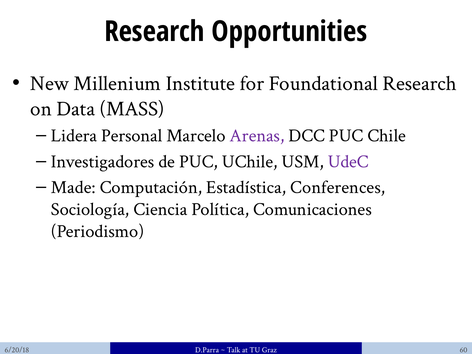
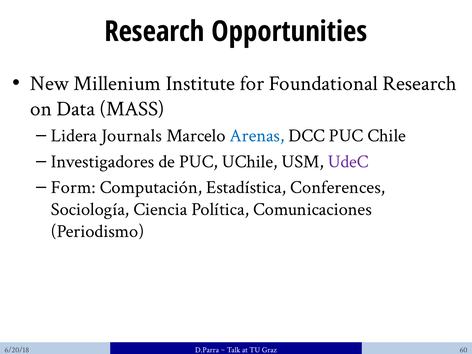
Personal: Personal -> Journals
Arenas colour: purple -> blue
Made: Made -> Form
